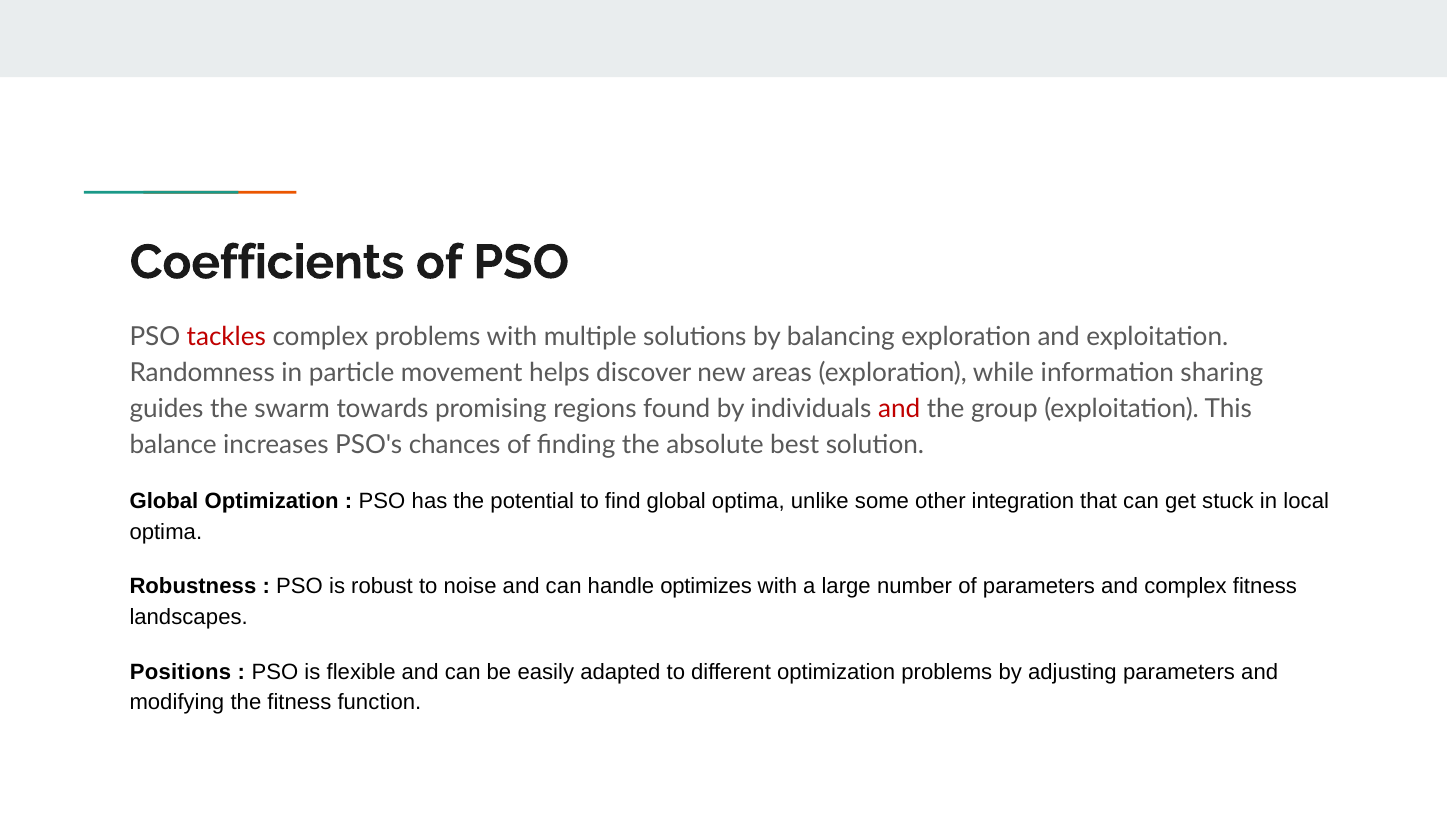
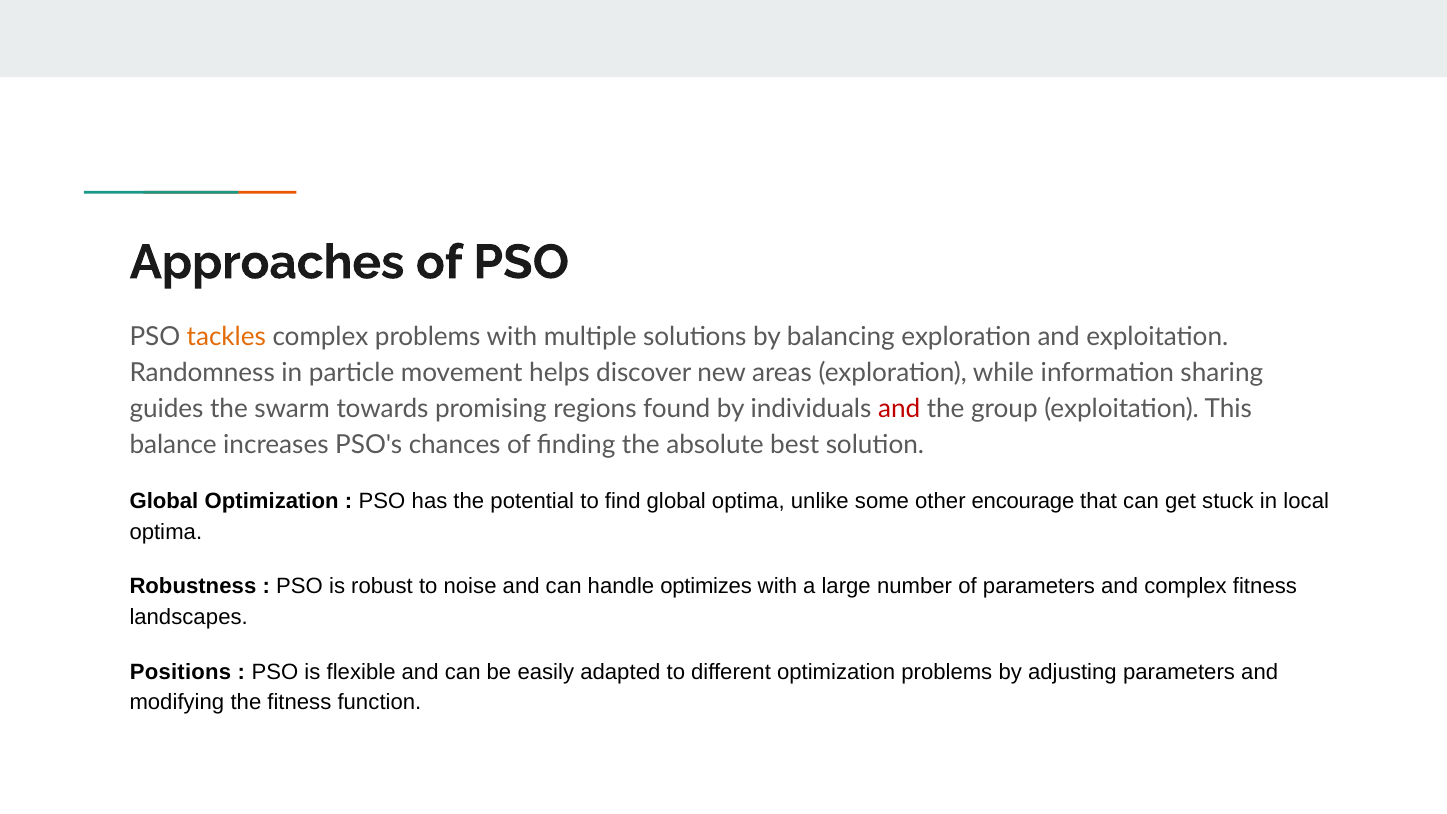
Coefficients: Coefficients -> Approaches
tackles colour: red -> orange
integration: integration -> encourage
